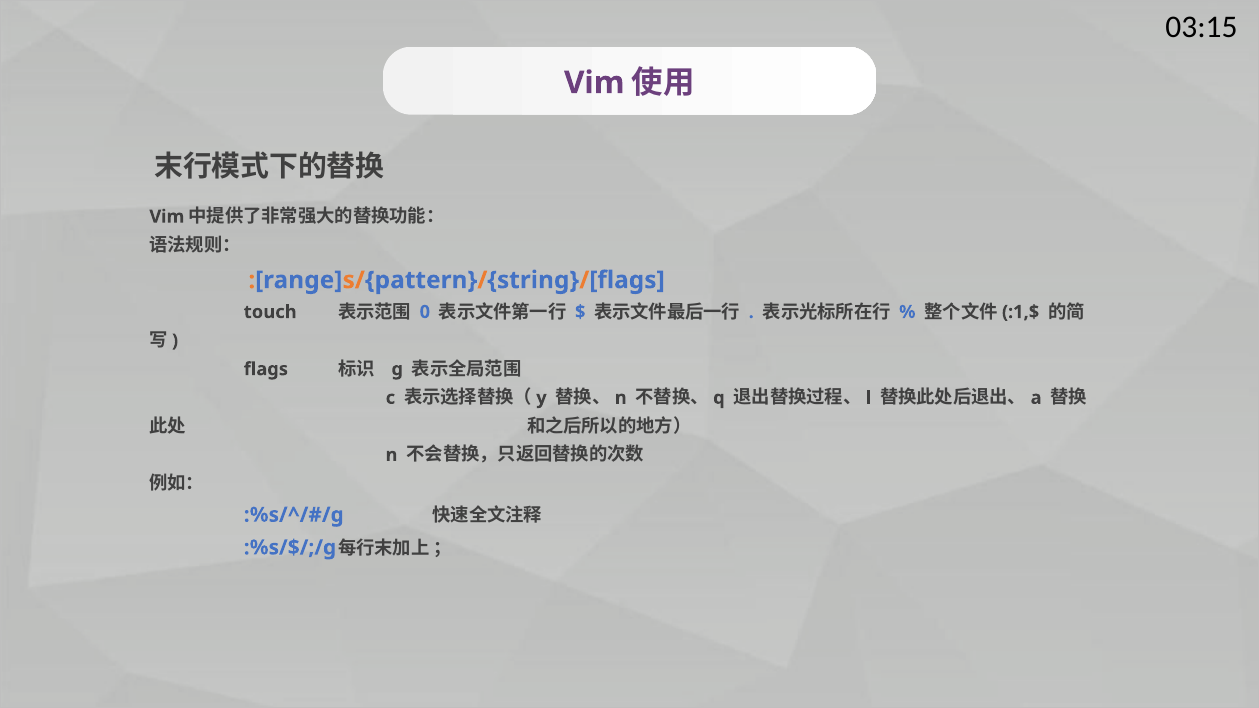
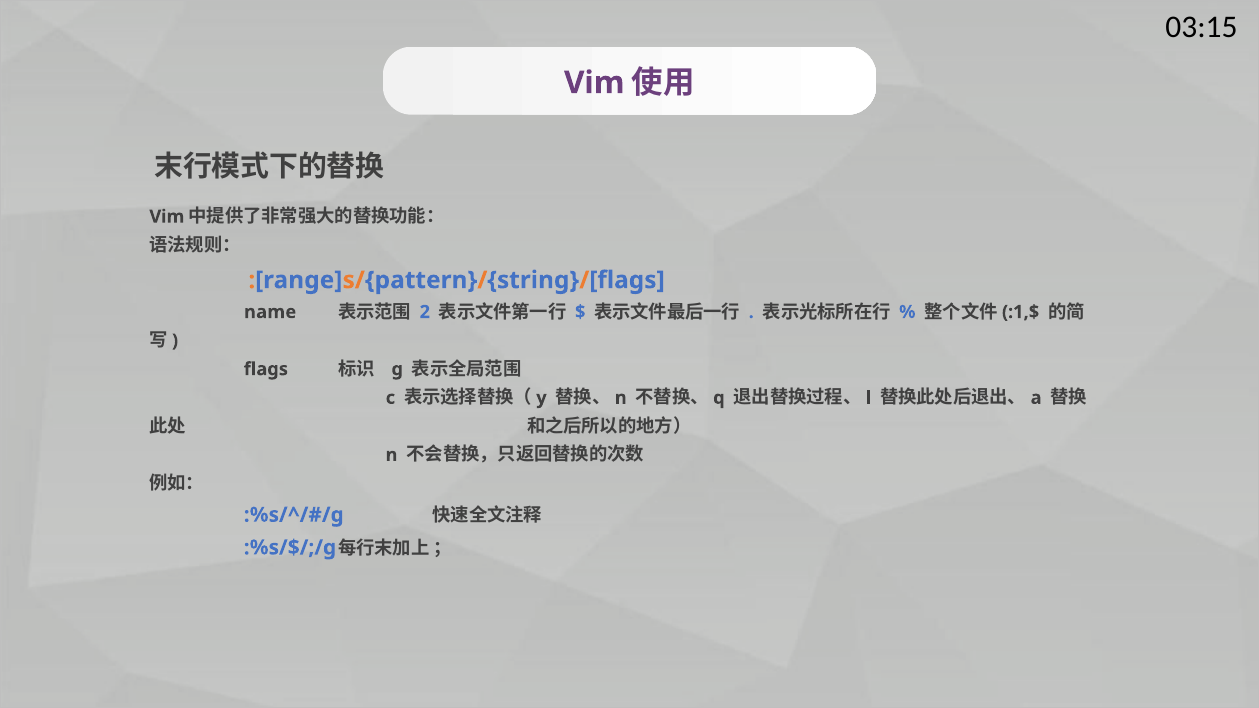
touch: touch -> name
0: 0 -> 2
